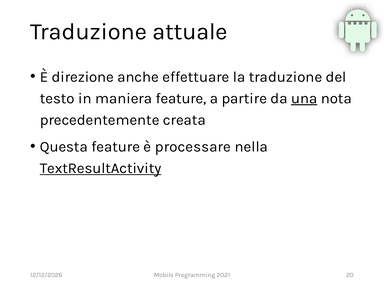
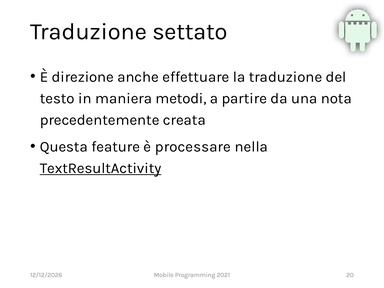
attuale: attuale -> settato
maniera feature: feature -> metodi
una underline: present -> none
